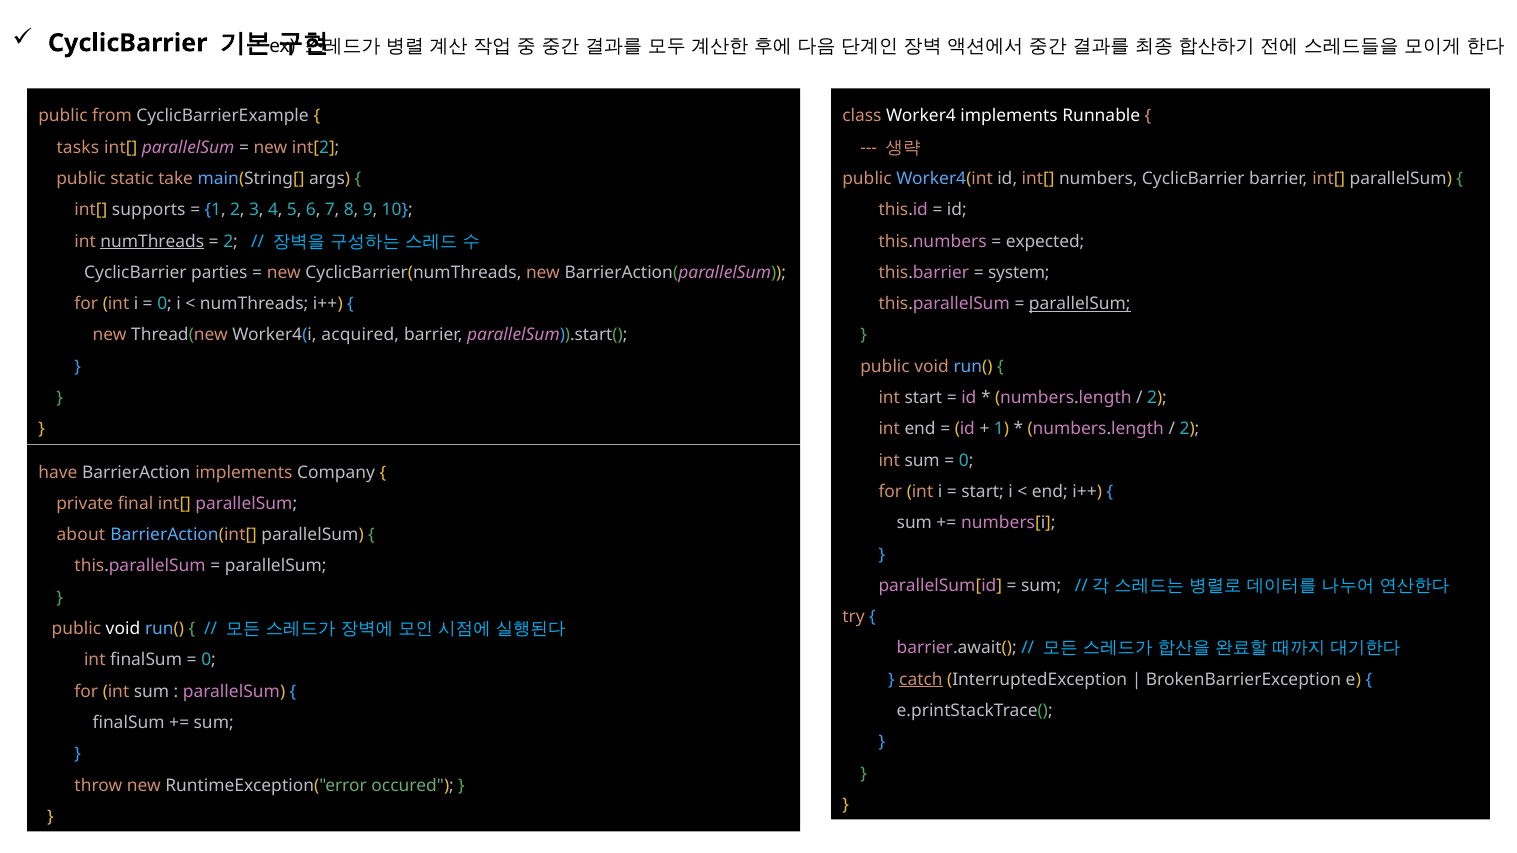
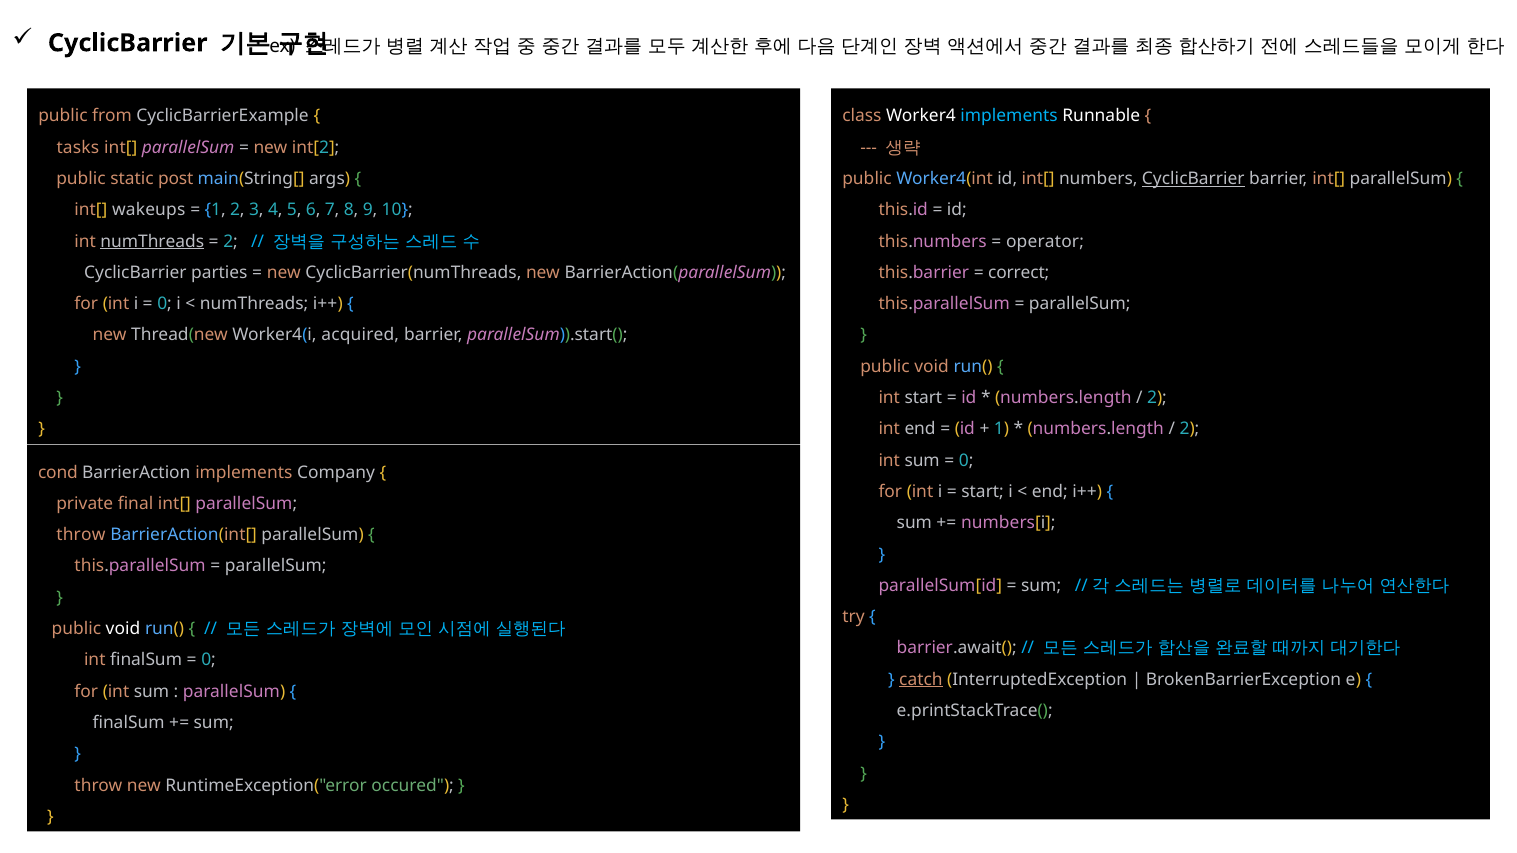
implements at (1009, 116) colour: white -> light blue
take: take -> post
CyclicBarrier at (1193, 179) underline: none -> present
supports: supports -> wakeups
expected: expected -> operator
system: system -> correct
parallelSum at (1080, 304) underline: present -> none
have: have -> cond
about at (81, 535): about -> throw
